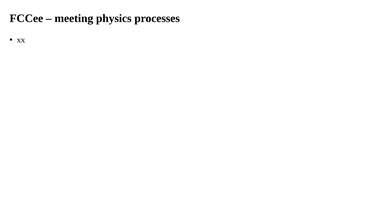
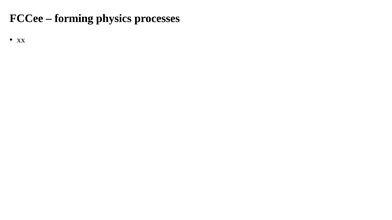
meeting: meeting -> forming
